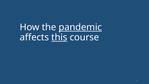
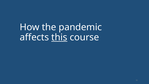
pandemic underline: present -> none
